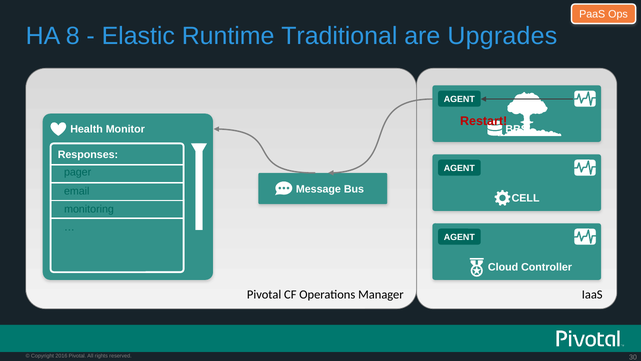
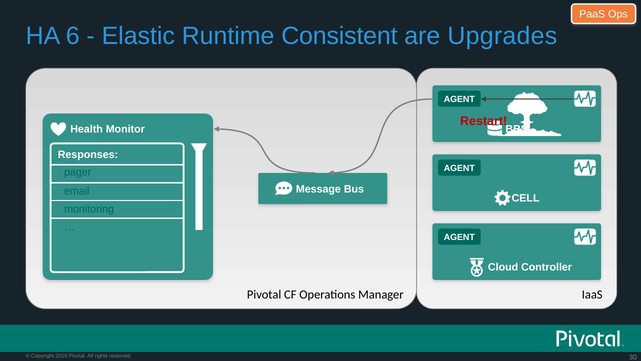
8: 8 -> 6
Traditional: Traditional -> Consistent
